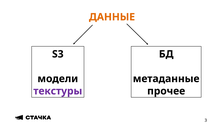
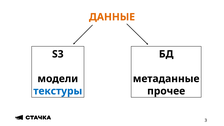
текстуры colour: purple -> blue
